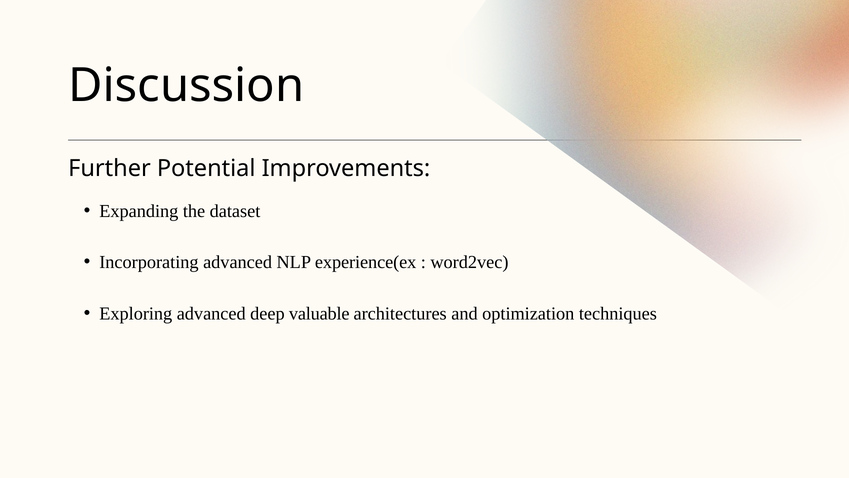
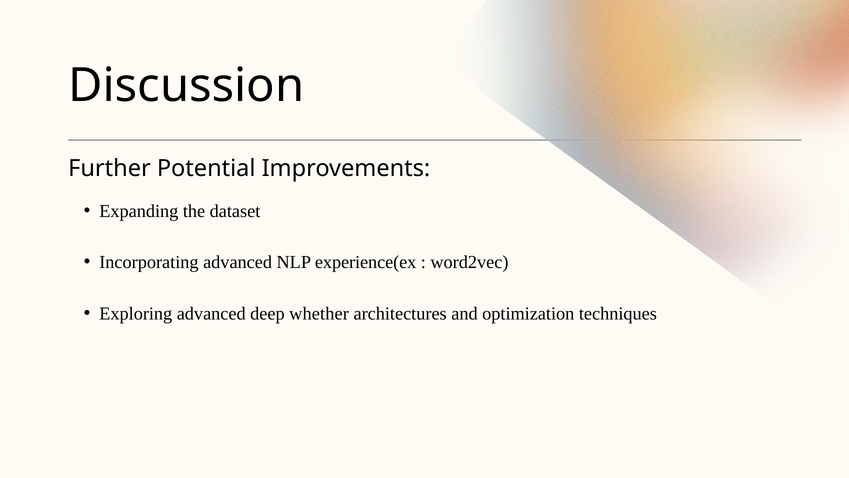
valuable: valuable -> whether
